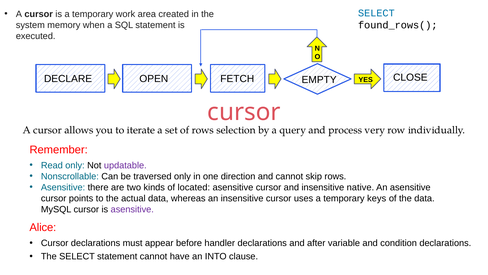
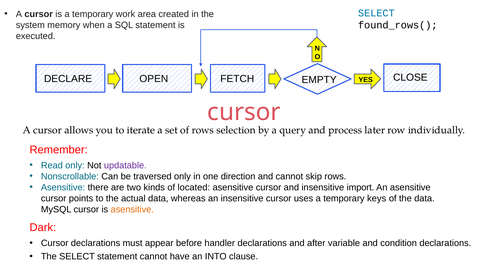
very: very -> later
native: native -> import
asensitive at (132, 209) colour: purple -> orange
Alice: Alice -> Dark
